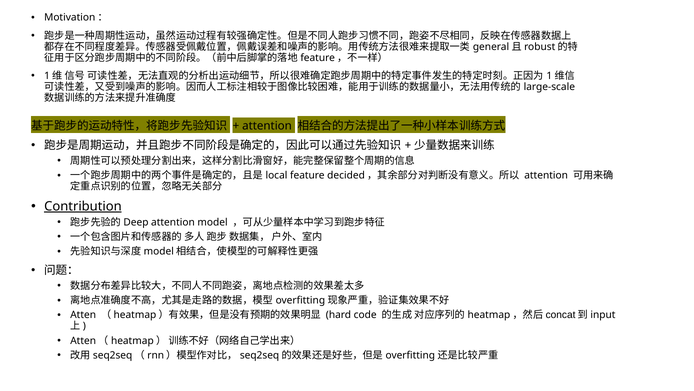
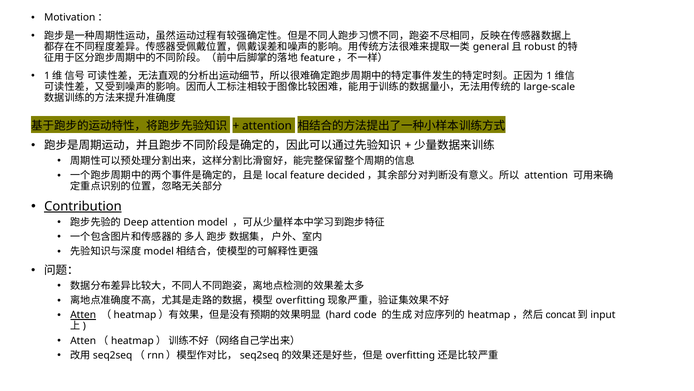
Atten underline: none -> present
